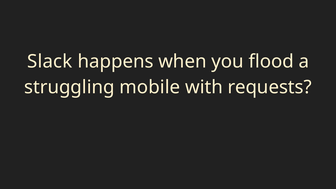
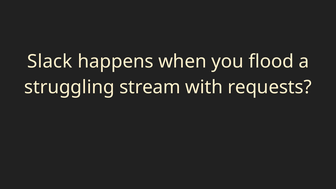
mobile: mobile -> stream
